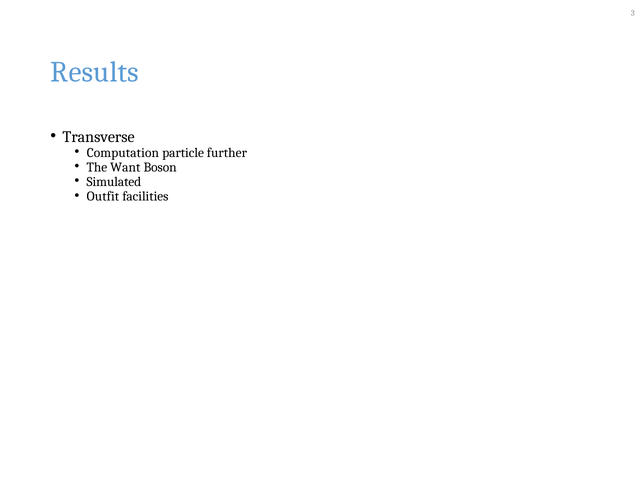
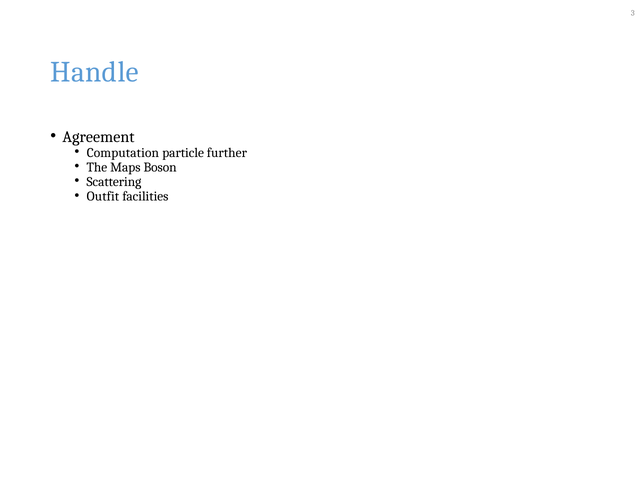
Results: Results -> Handle
Transverse: Transverse -> Agreement
Want: Want -> Maps
Simulated: Simulated -> Scattering
